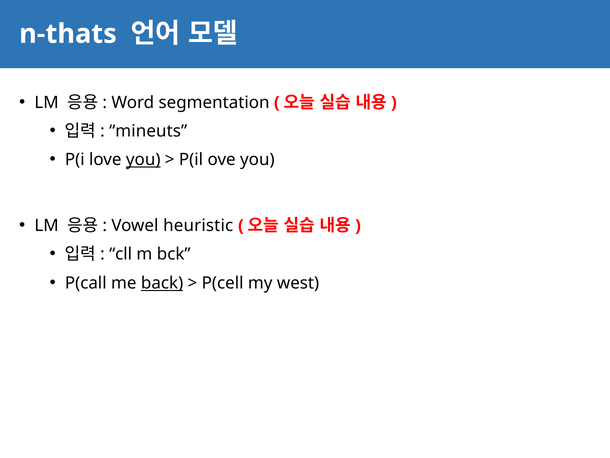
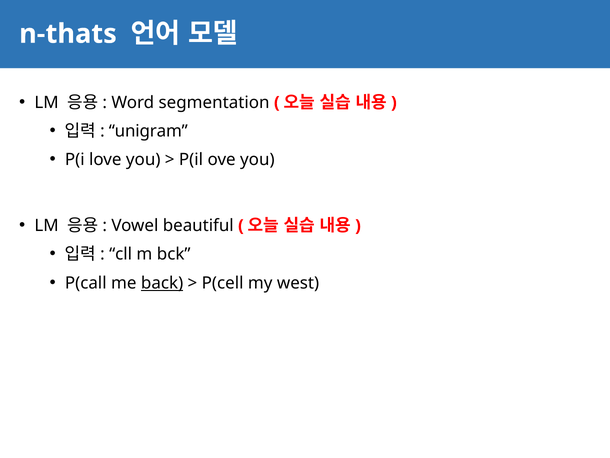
mineuts: mineuts -> unigram
you at (143, 160) underline: present -> none
heuristic: heuristic -> beautiful
